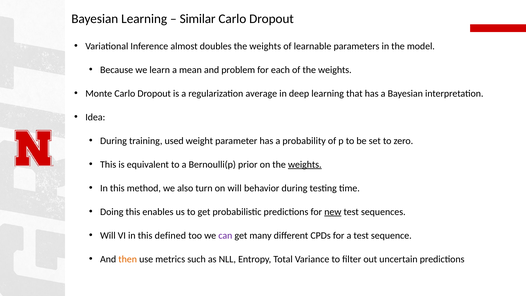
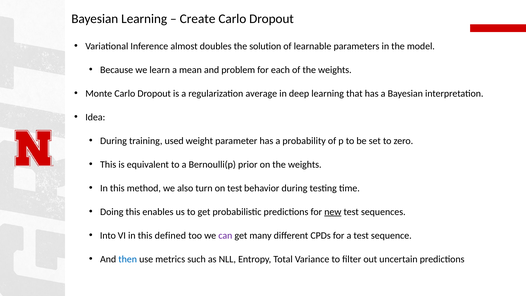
Similar: Similar -> Create
doubles the weights: weights -> solution
weights at (305, 164) underline: present -> none
on will: will -> test
Will at (108, 235): Will -> Into
then colour: orange -> blue
